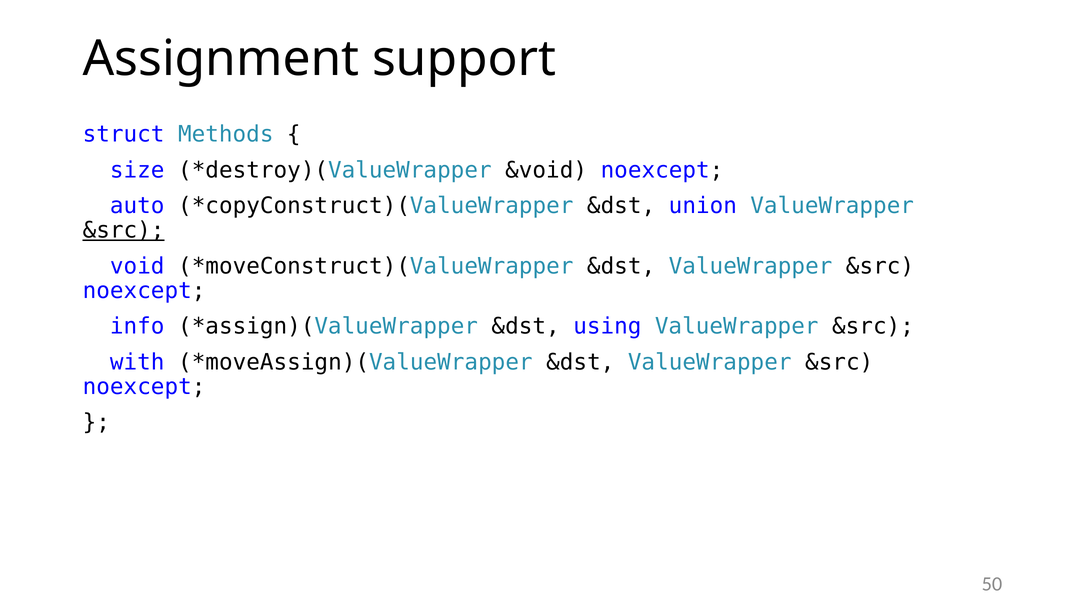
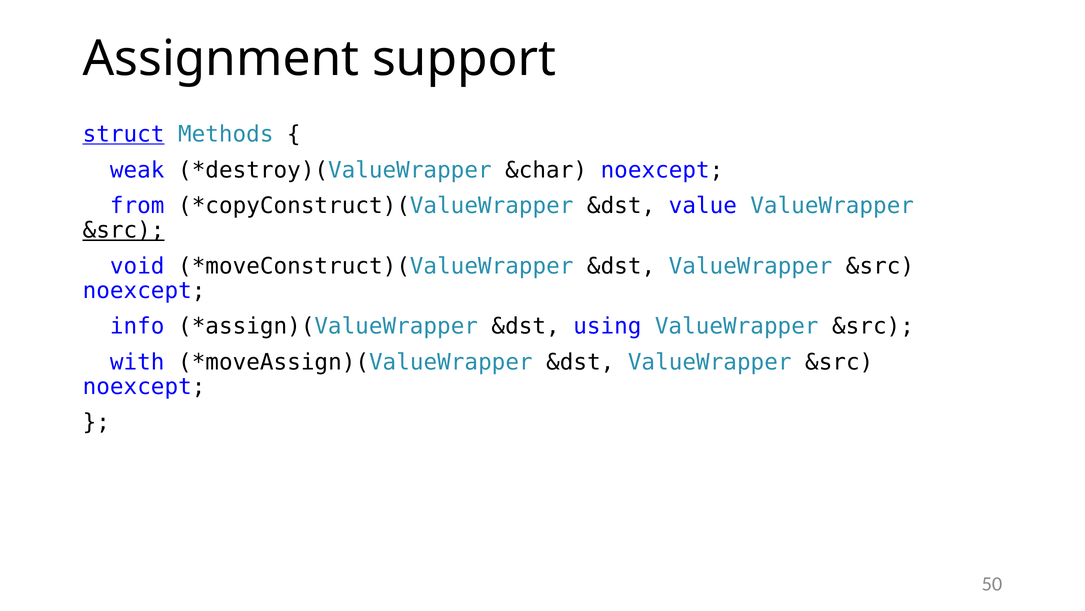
struct underline: none -> present
size: size -> weak
&void: &void -> &char
auto: auto -> from
union: union -> value
